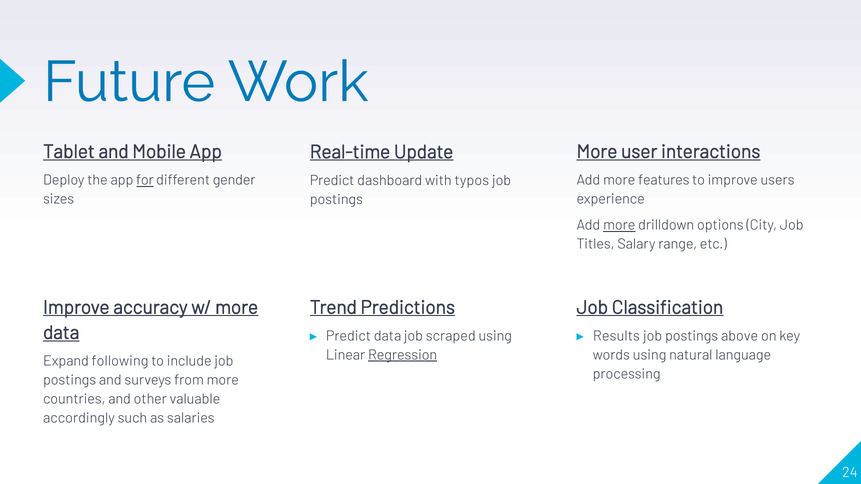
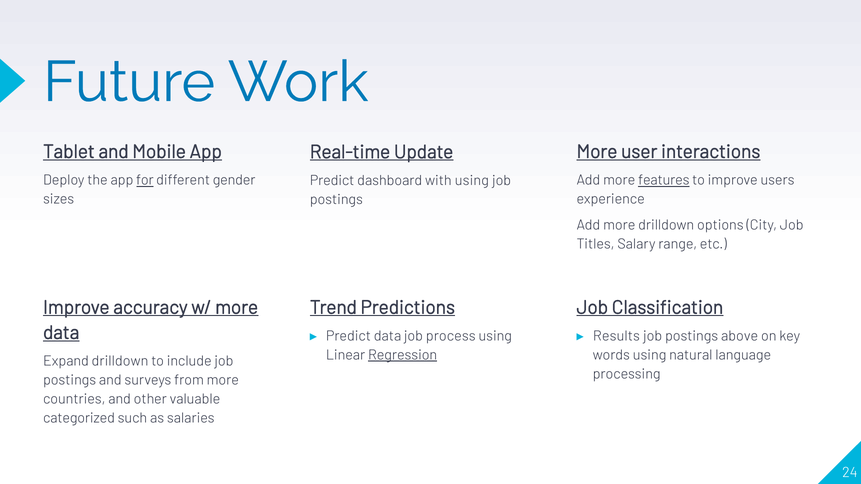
features underline: none -> present
with typos: typos -> using
more at (619, 225) underline: present -> none
scraped: scraped -> process
Expand following: following -> drilldown
accordingly: accordingly -> categorized
